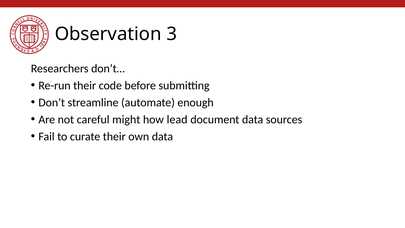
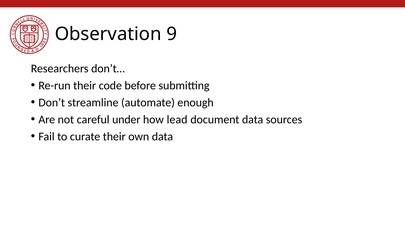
3: 3 -> 9
might: might -> under
